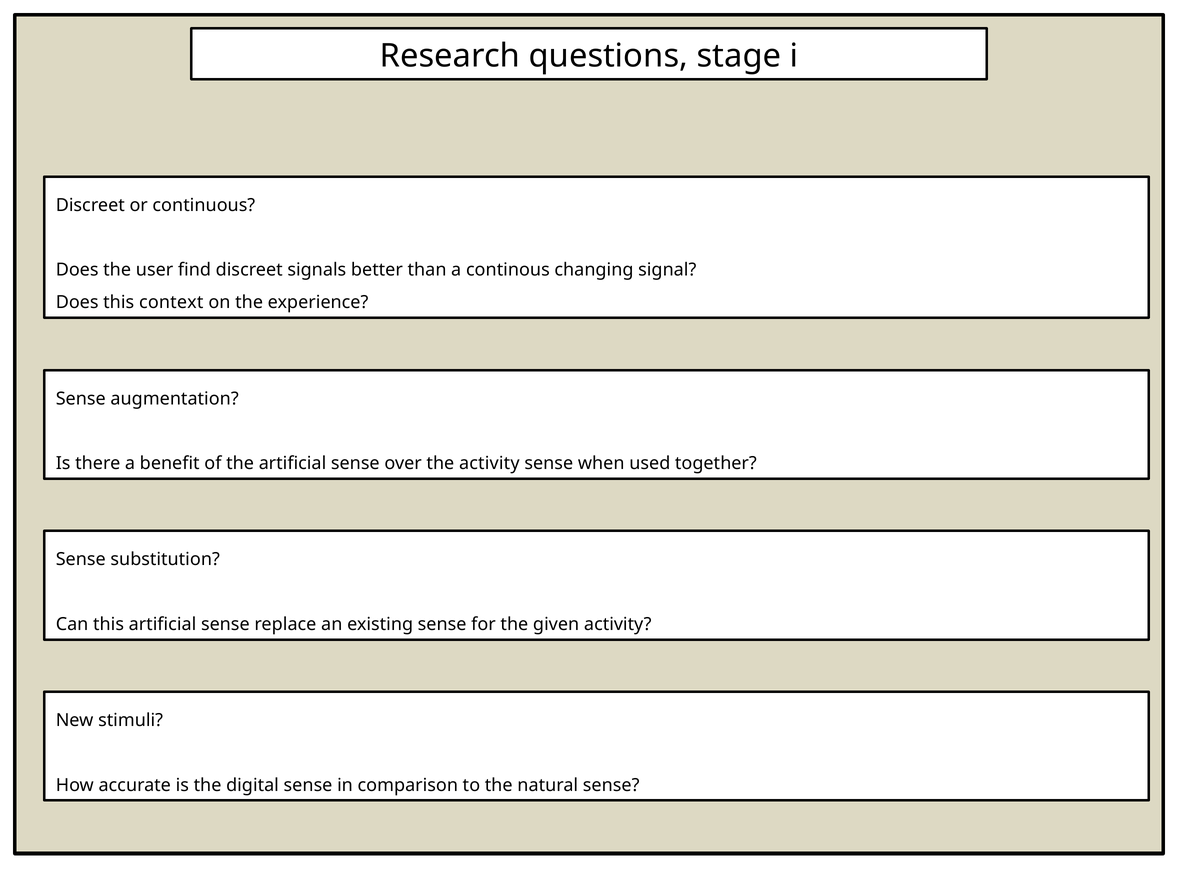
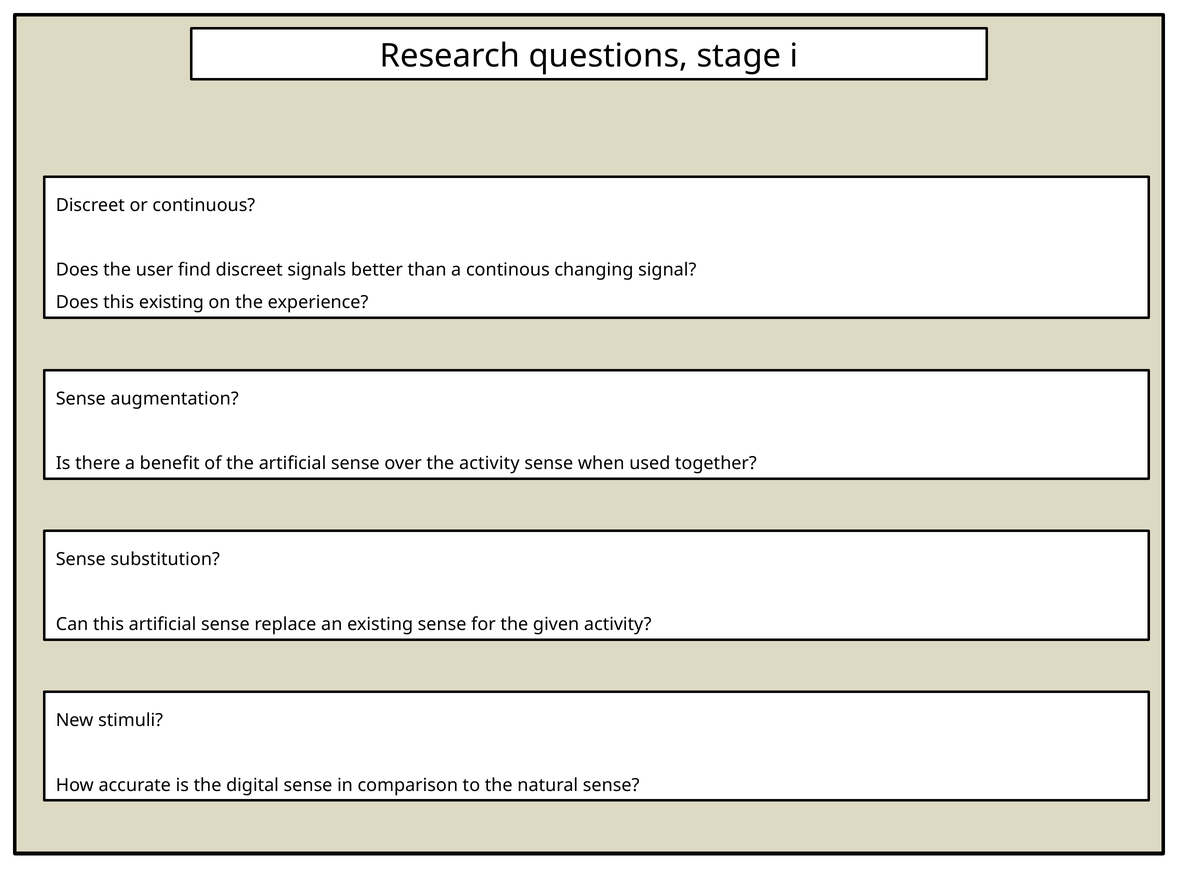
this context: context -> existing
